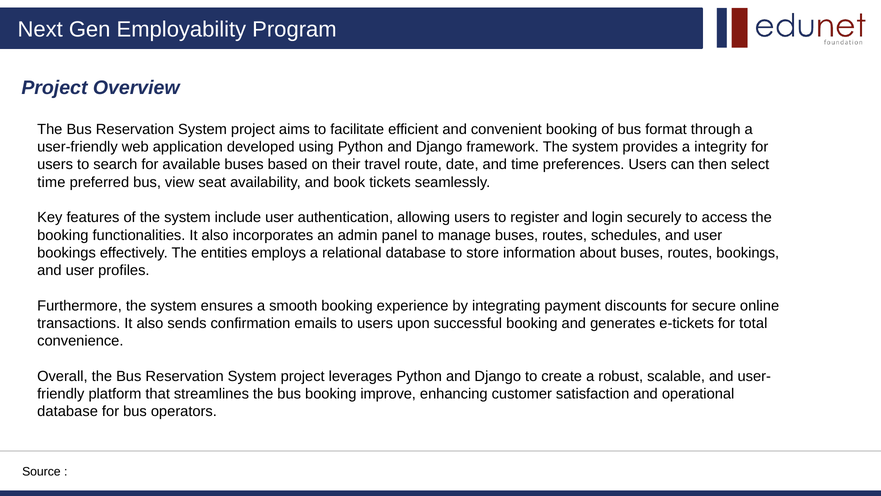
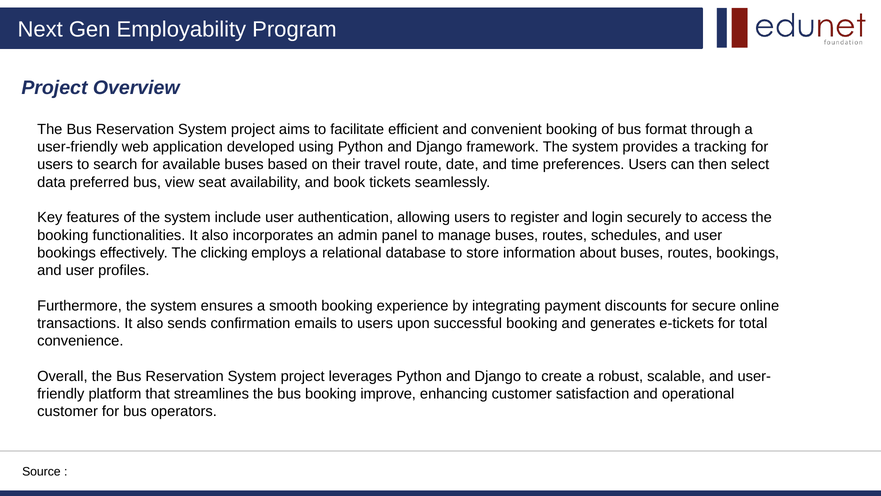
integrity: integrity -> tracking
time at (51, 182): time -> data
entities: entities -> clicking
database at (68, 411): database -> customer
